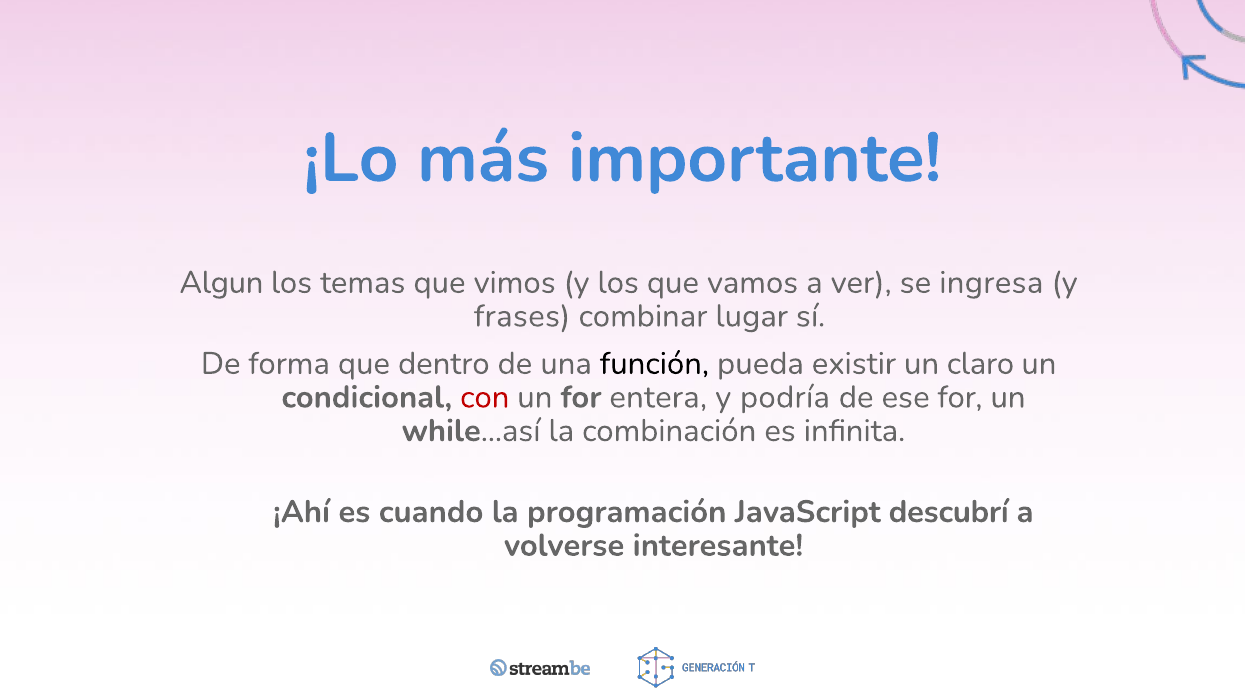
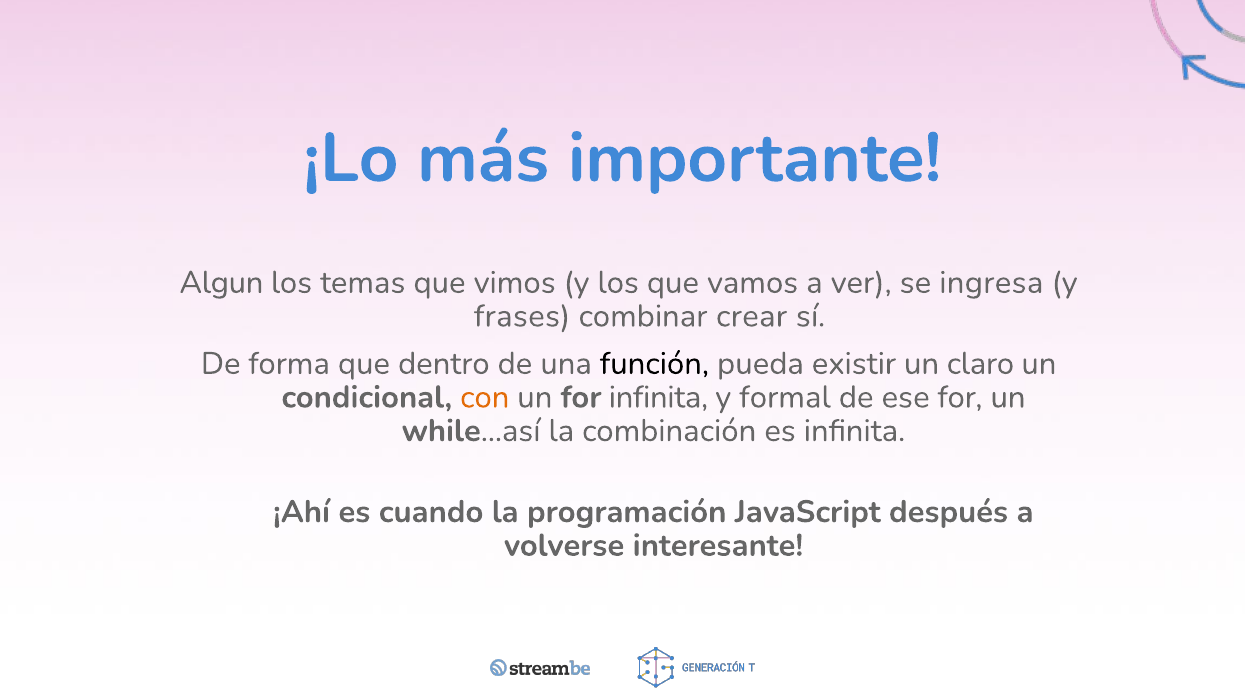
lugar: lugar -> crear
con colour: red -> orange
for entera: entera -> infinita
podría: podría -> formal
descubrí: descubrí -> después
